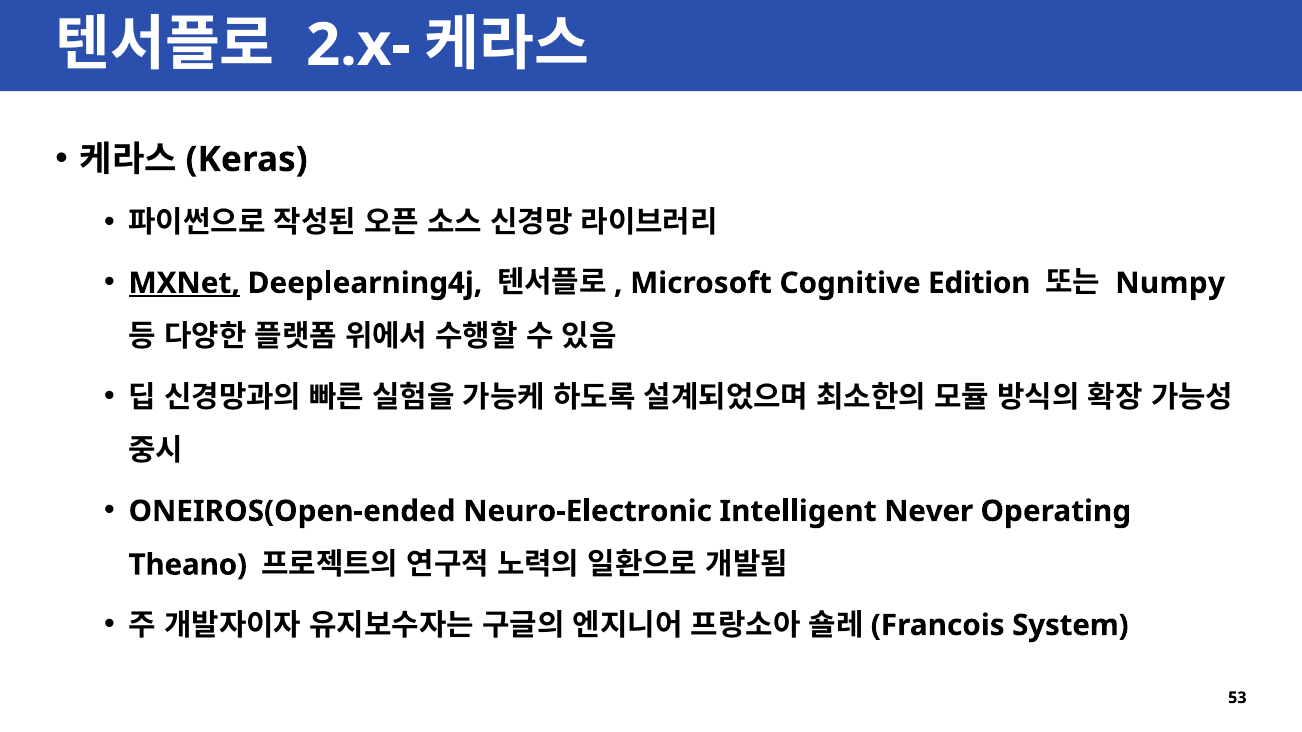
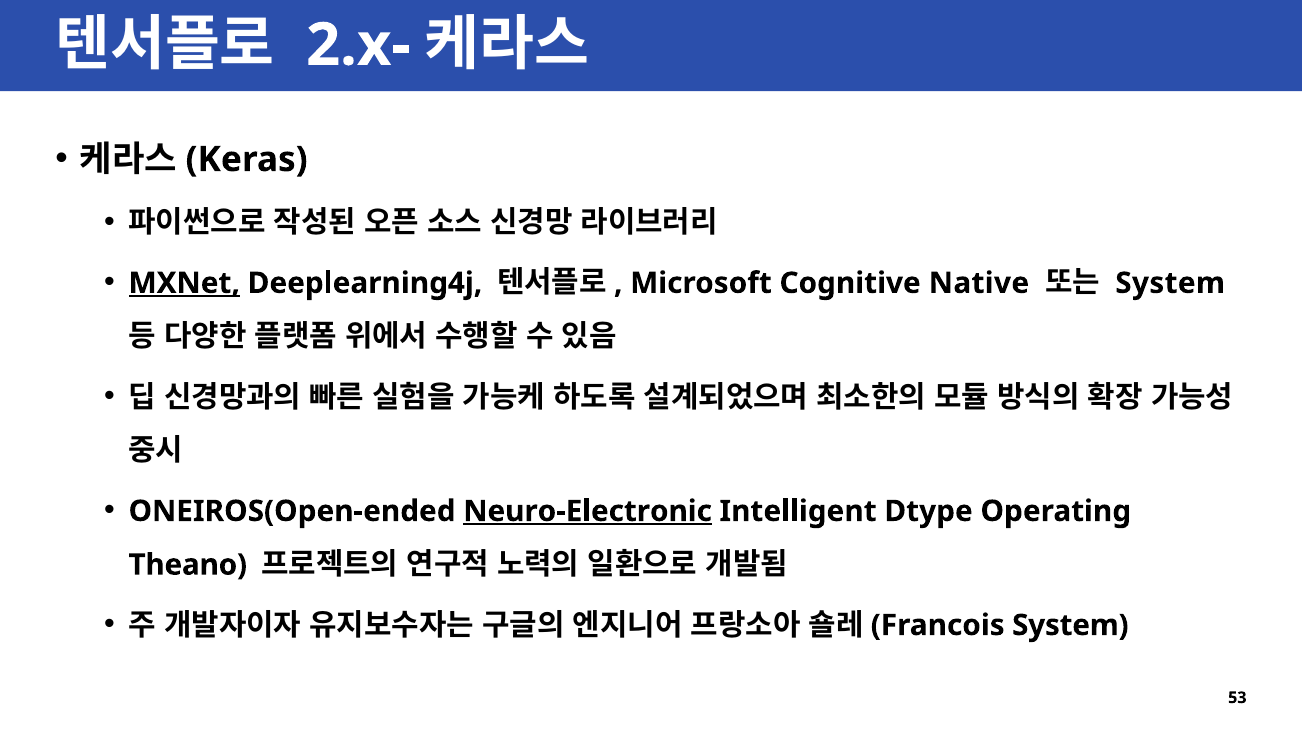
Edition: Edition -> Native
Numpy at (1170, 283): Numpy -> System
Neuro-Electronic underline: none -> present
Never: Never -> Dtype
